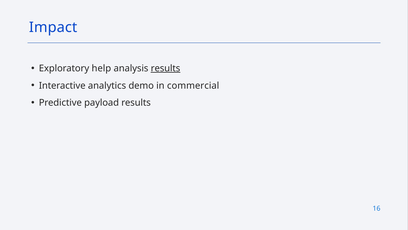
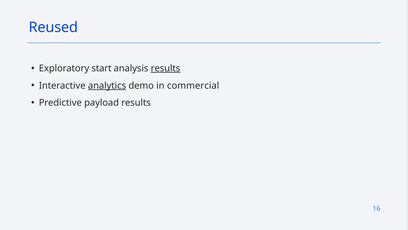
Impact: Impact -> Reused
help: help -> start
analytics underline: none -> present
